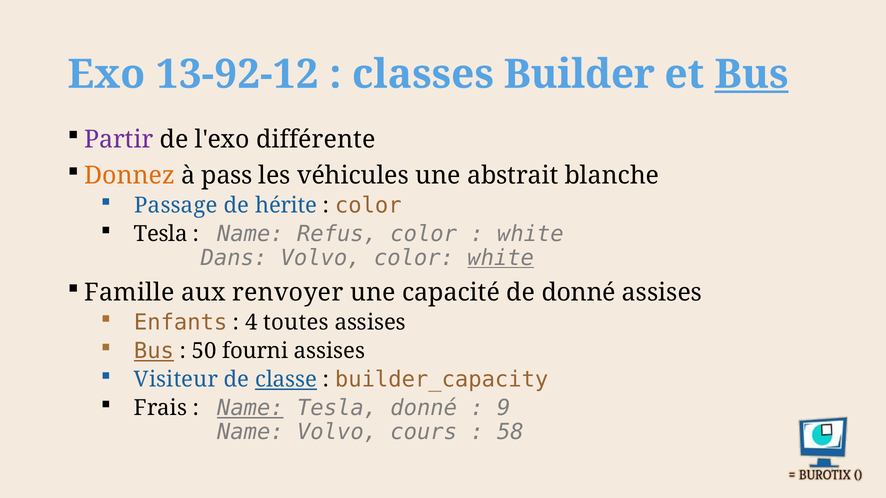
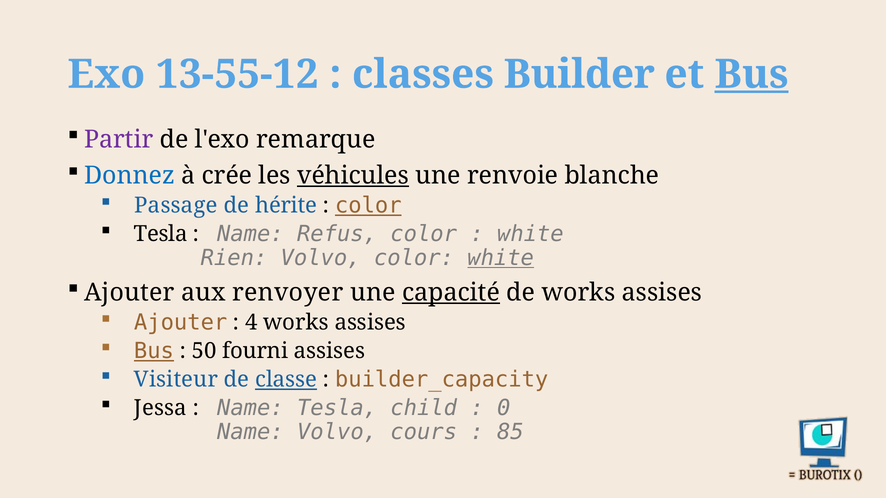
13-92-12: 13-92-12 -> 13-55-12
différente: différente -> remarque
Donnez colour: orange -> blue
pass: pass -> crée
véhicules underline: none -> present
abstrait: abstrait -> renvoie
color at (368, 206) underline: none -> present
Dans: Dans -> Rien
Famille at (129, 293): Famille -> Ajouter
capacité underline: none -> present
de donné: donné -> works
Enfants at (181, 323): Enfants -> Ajouter
4 toutes: toutes -> works
Frais: Frais -> Jessa
Name at (250, 408) underline: present -> none
Tesla donné: donné -> child
9: 9 -> 0
58: 58 -> 85
